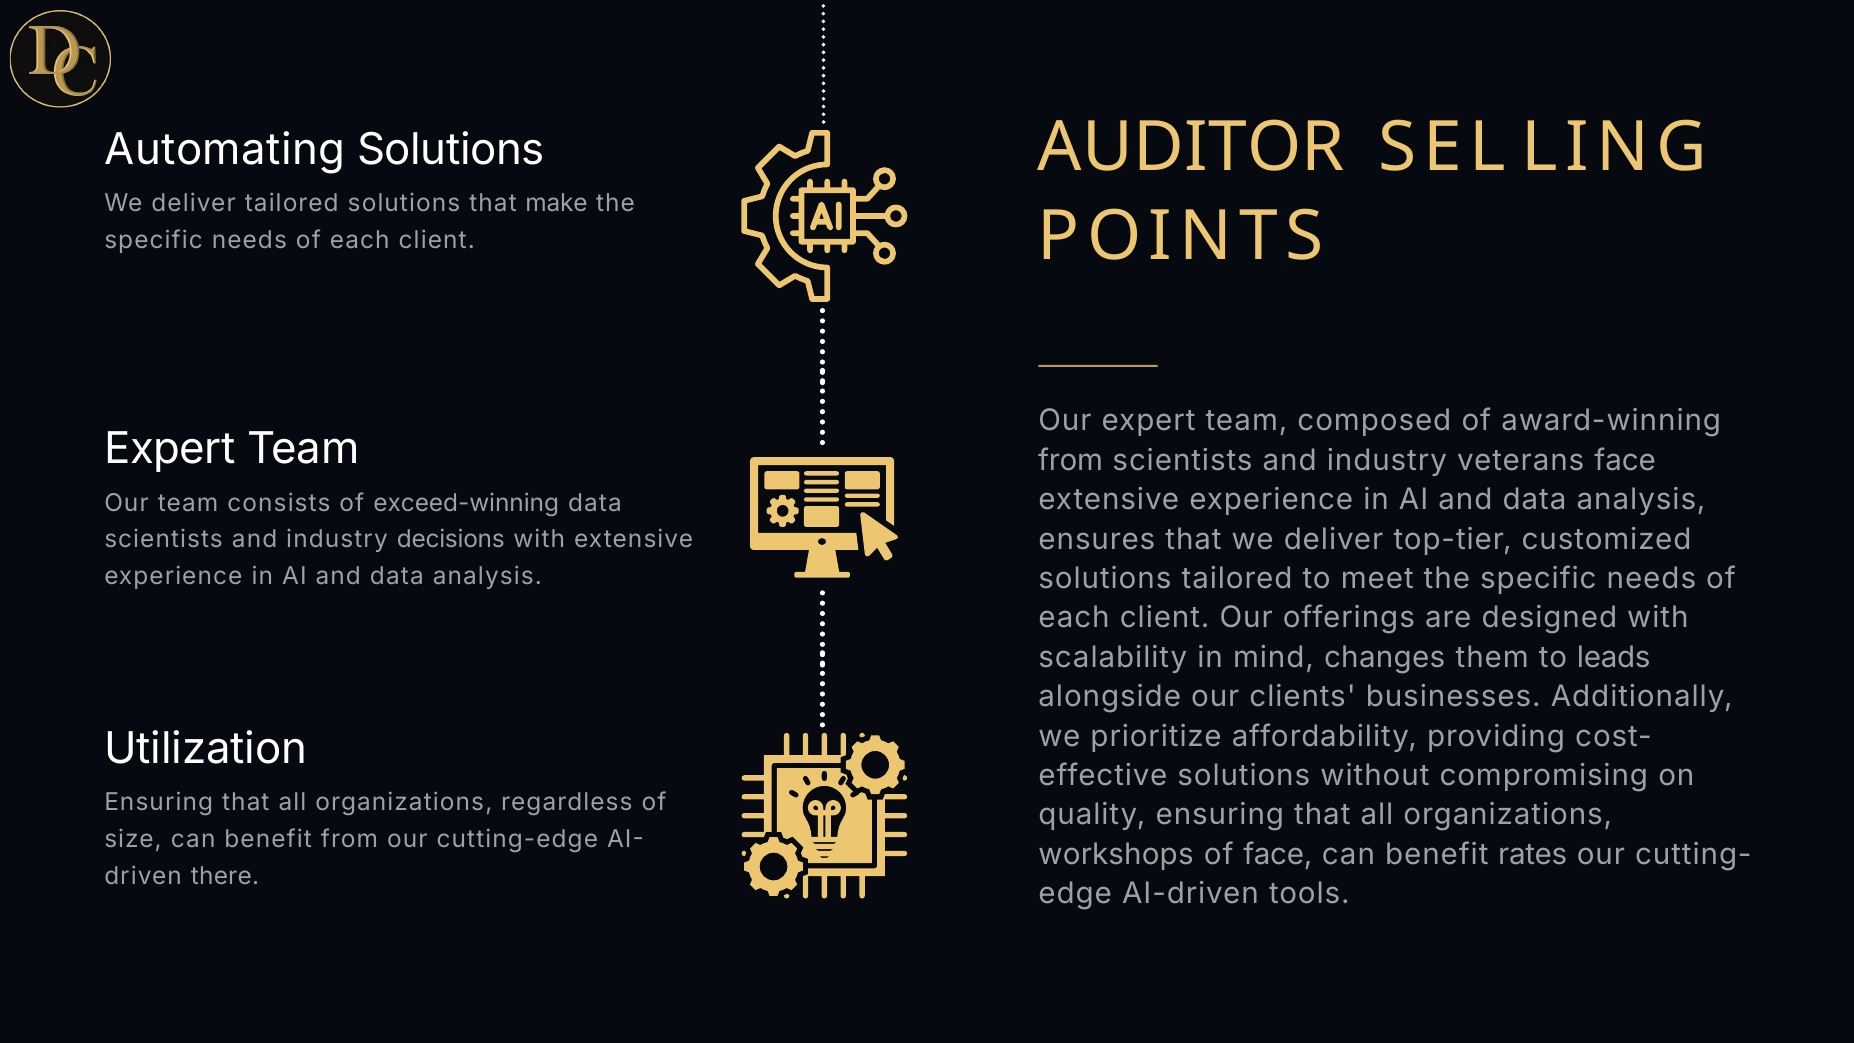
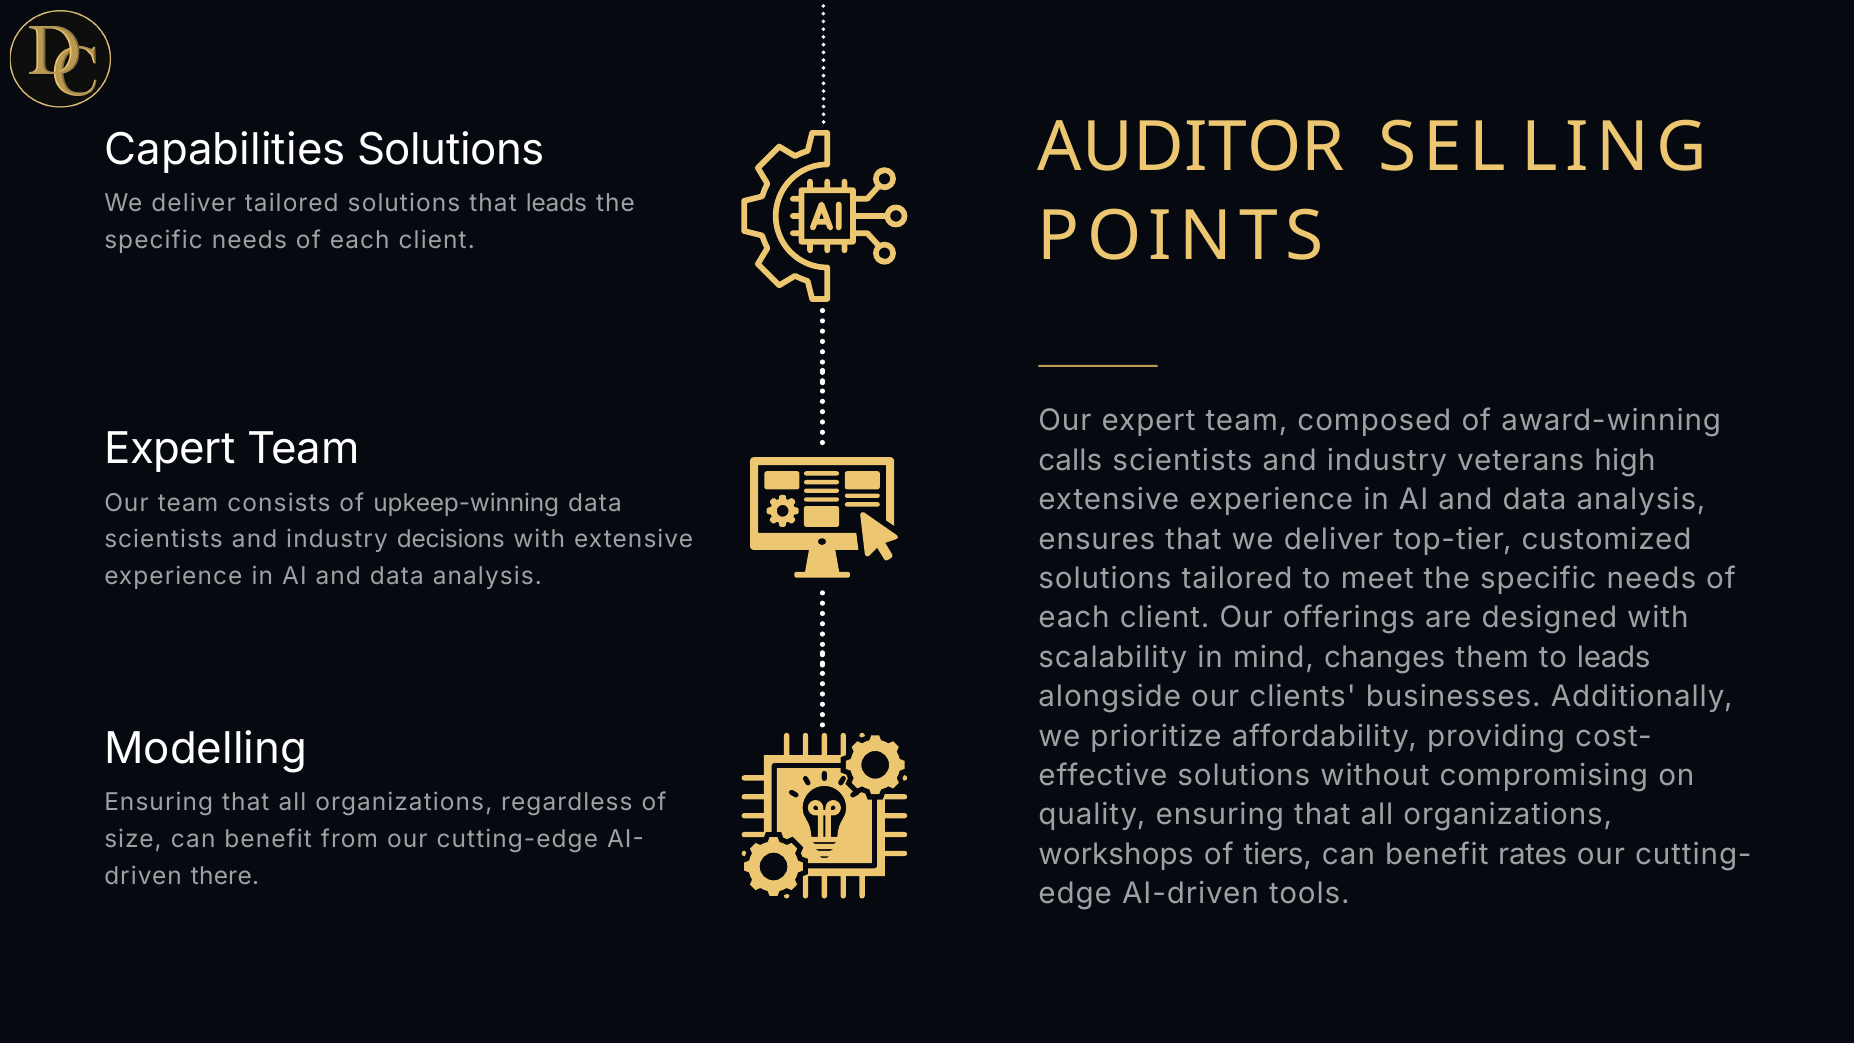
Automating: Automating -> Capabilities
that make: make -> leads
from at (1071, 461): from -> calls
veterans face: face -> high
exceed-winning: exceed-winning -> upkeep-winning
Utilization: Utilization -> Modelling
of face: face -> tiers
